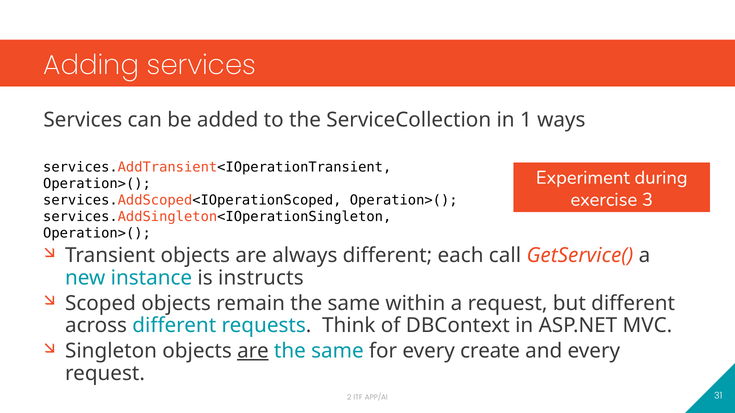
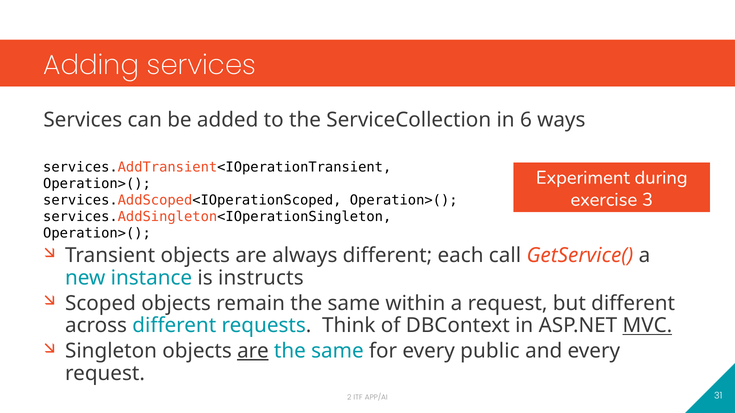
1: 1 -> 6
MVC underline: none -> present
create: create -> public
